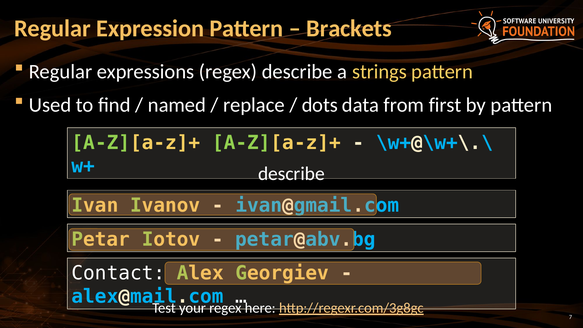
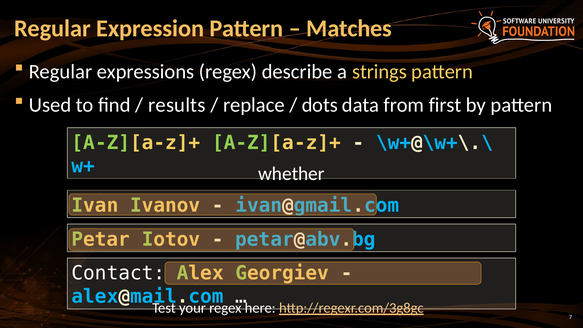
Brackets: Brackets -> Matches
named: named -> results
describe at (291, 174): describe -> whether
